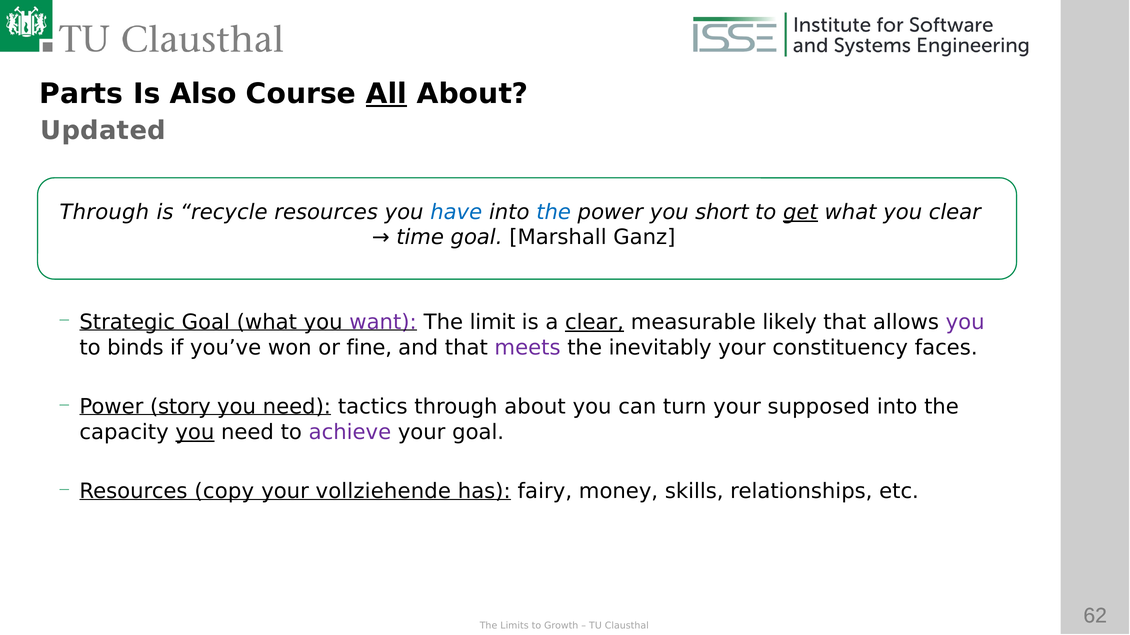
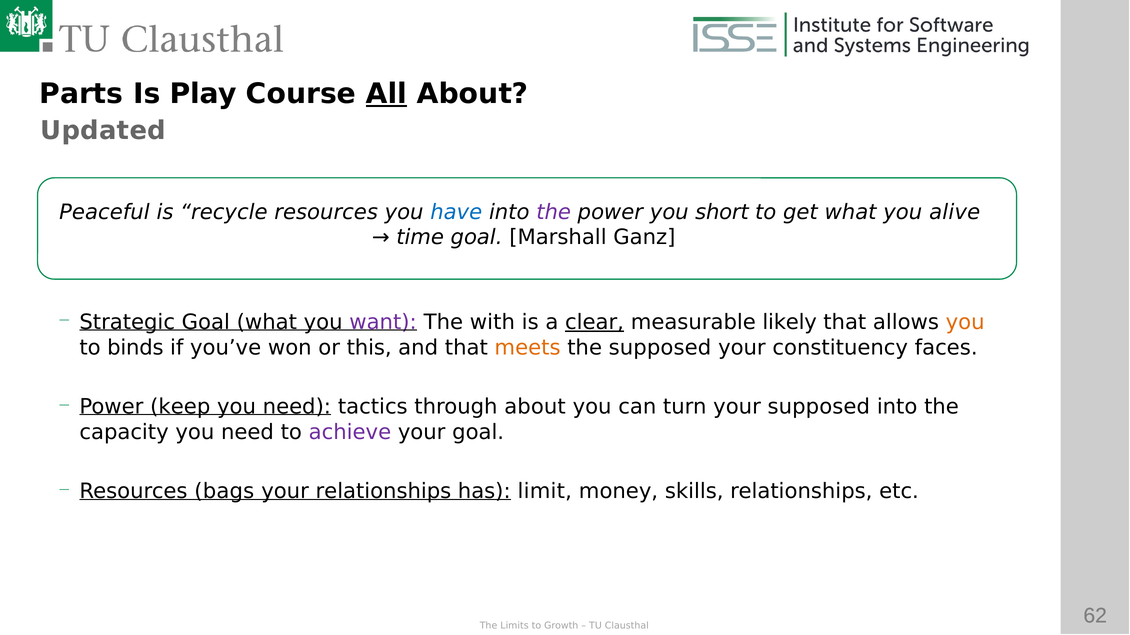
Also: Also -> Play
Through at (104, 212): Through -> Peaceful
the at (554, 212) colour: blue -> purple
get underline: present -> none
you clear: clear -> alive
limit: limit -> with
you at (965, 322) colour: purple -> orange
fine: fine -> this
meets colour: purple -> orange
the inevitably: inevitably -> supposed
story: story -> keep
you at (195, 433) underline: present -> none
copy: copy -> bags
your vollziehende: vollziehende -> relationships
fairy: fairy -> limit
